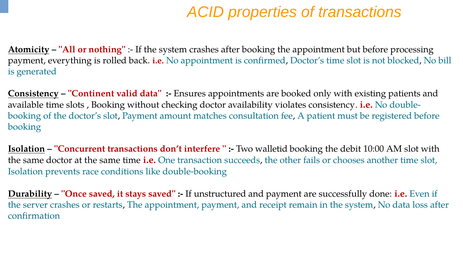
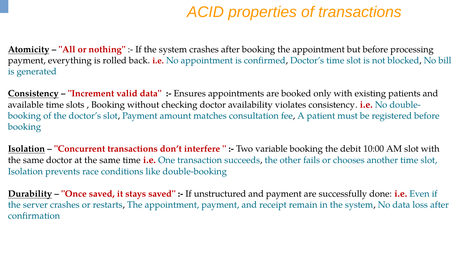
Continent: Continent -> Increment
walletid: walletid -> variable
